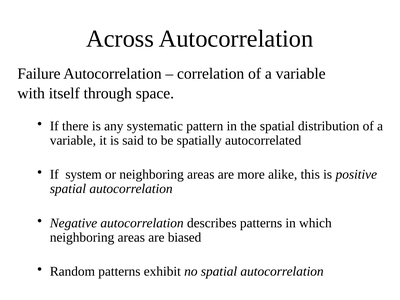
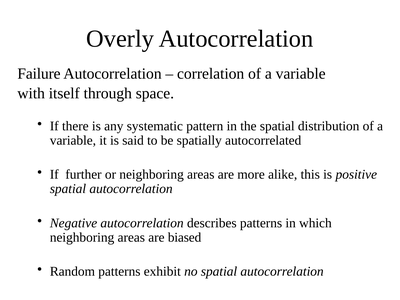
Across: Across -> Overly
system: system -> further
